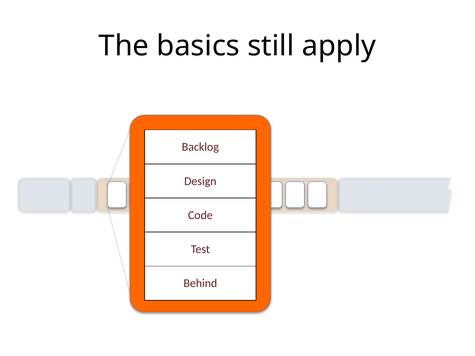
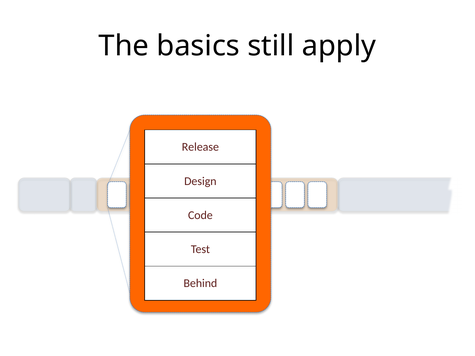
Backlog: Backlog -> Release
